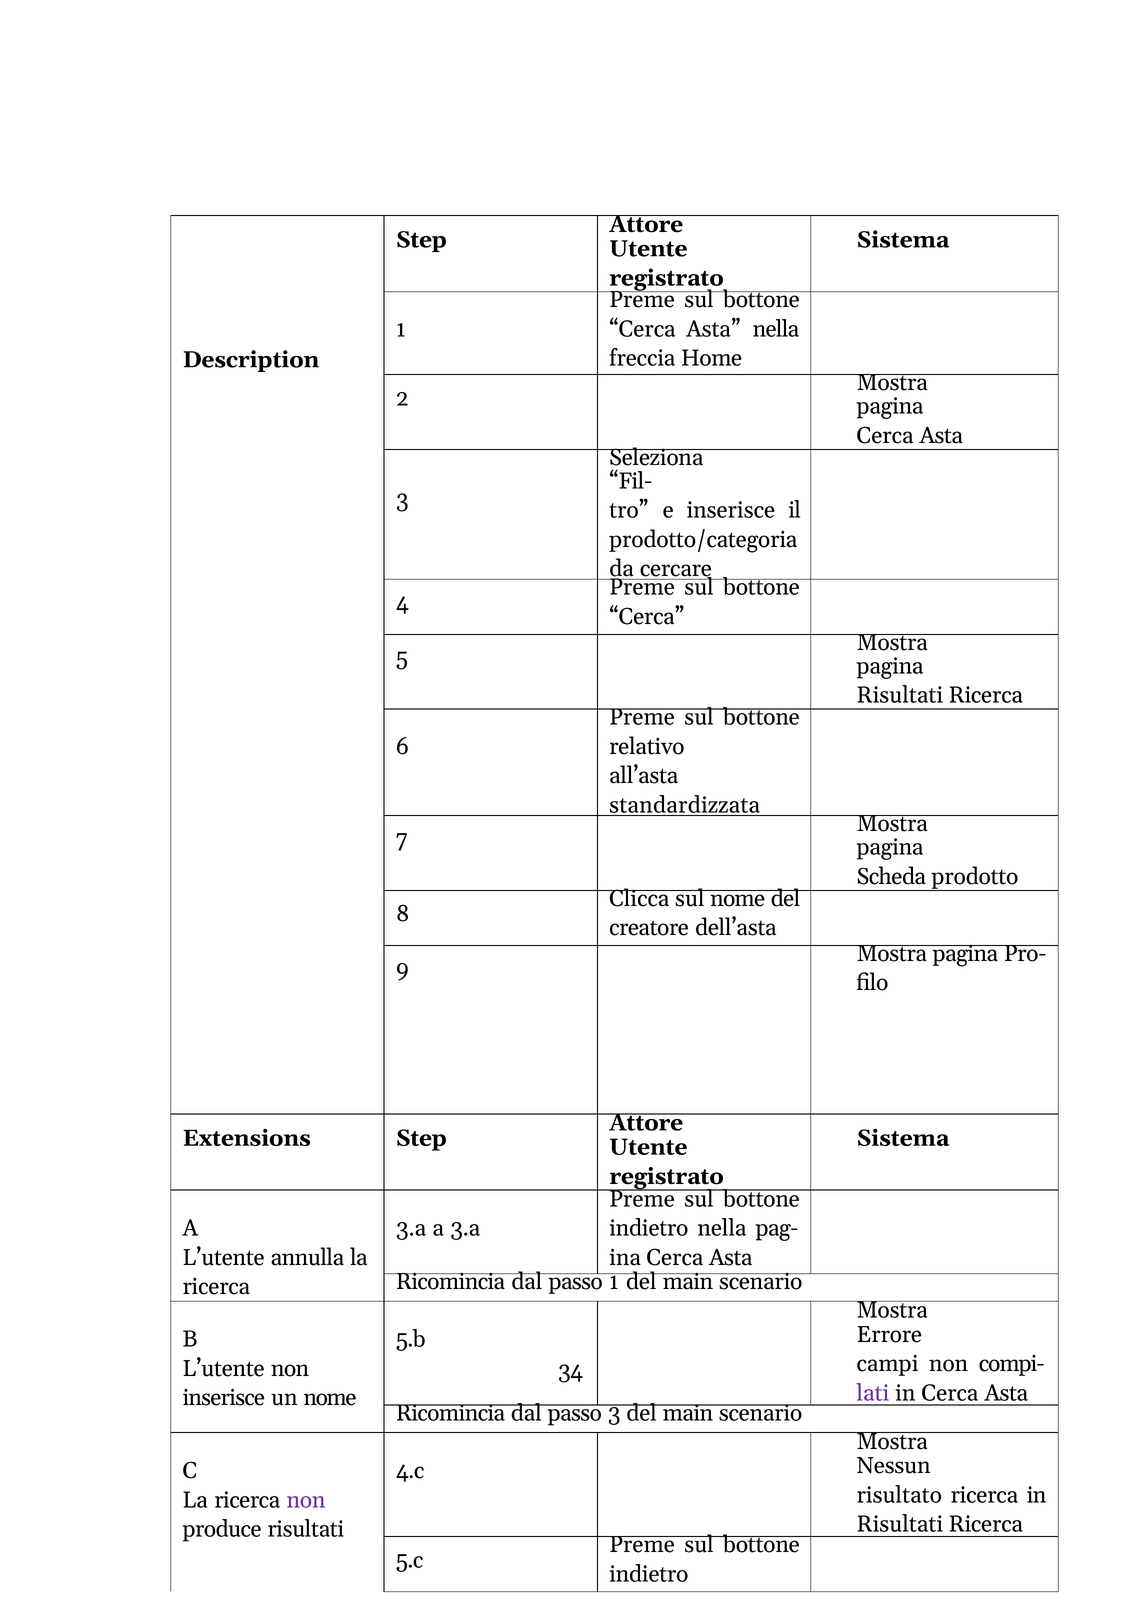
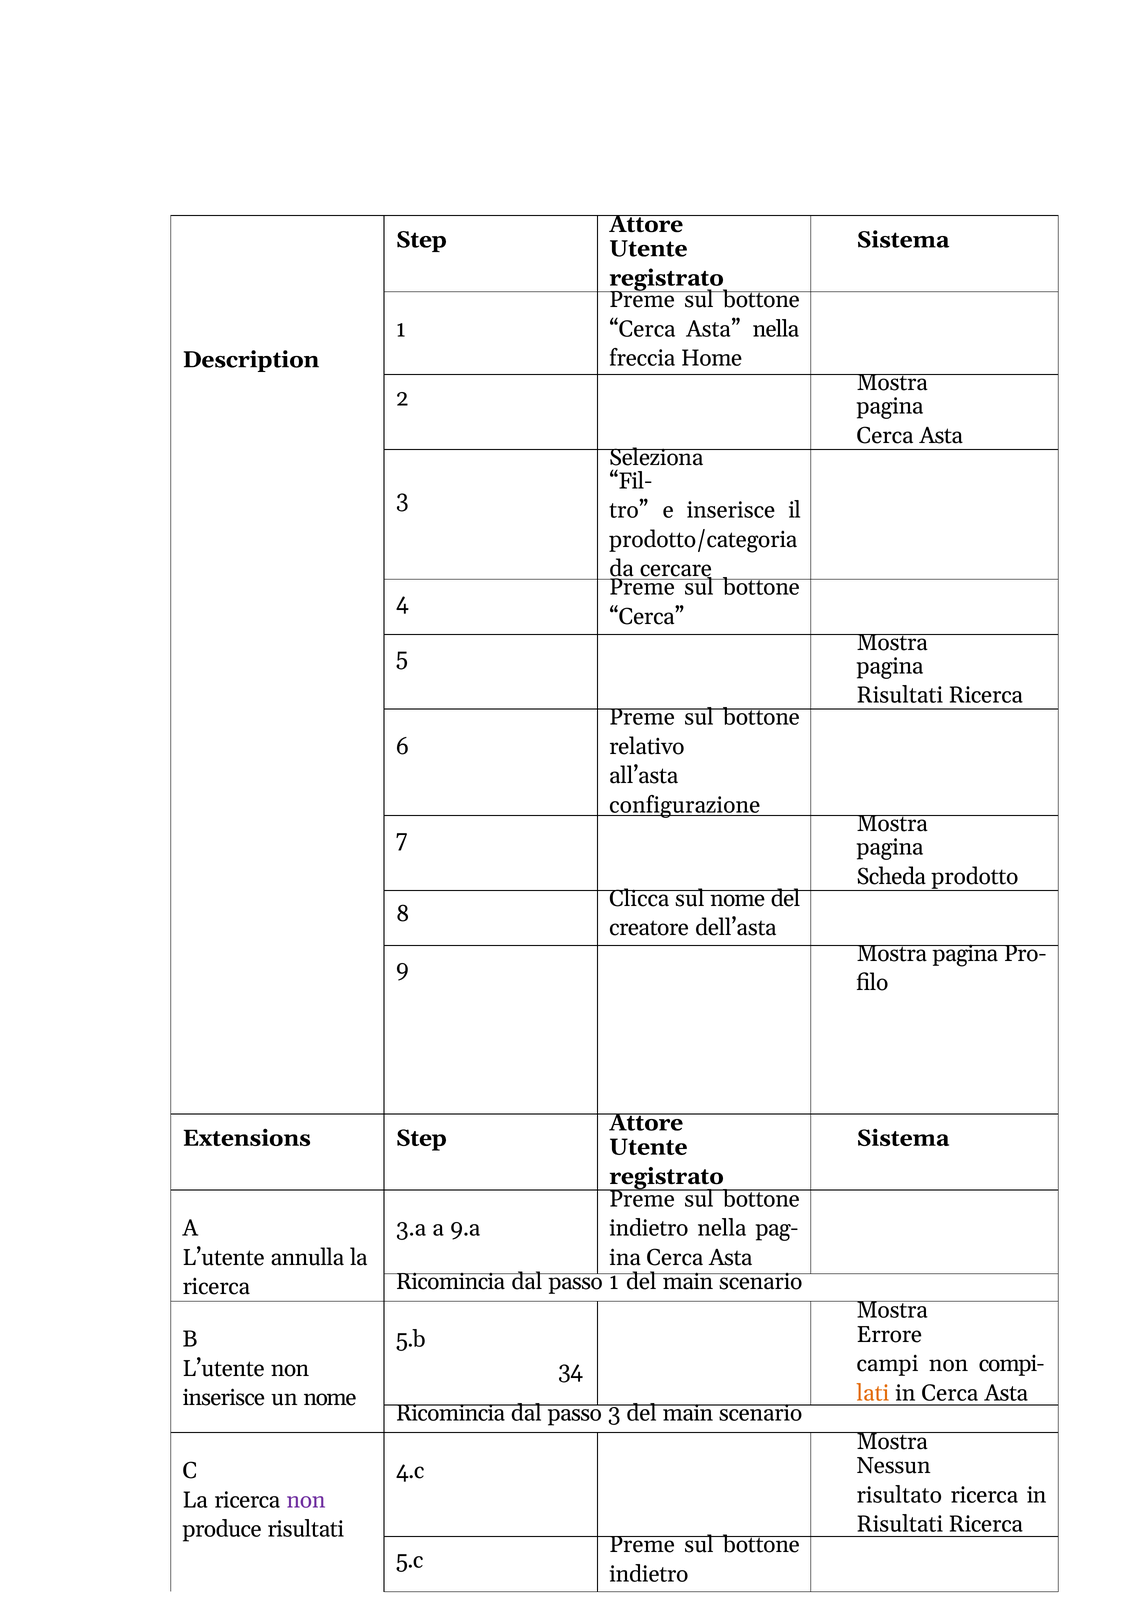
standardizzata: standardizzata -> configurazione
a 3.a: 3.a -> 9.a
lati colour: purple -> orange
